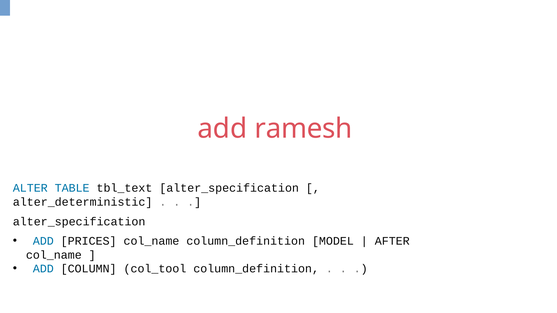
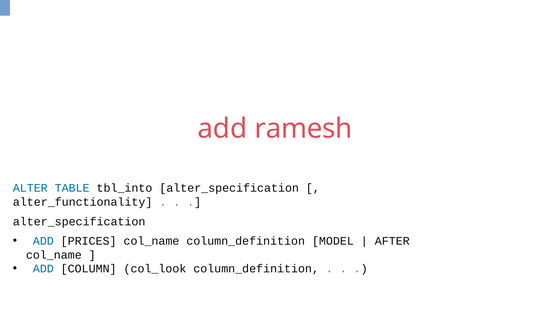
tbl_text: tbl_text -> tbl_into
alter_deterministic: alter_deterministic -> alter_functionality
col_tool: col_tool -> col_look
